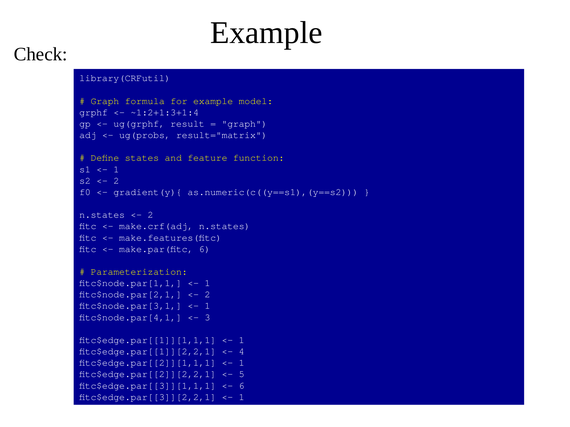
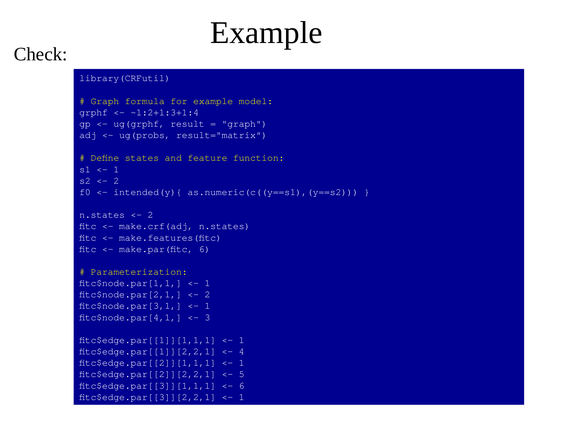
gradient(y){: gradient(y){ -> intended(y){
